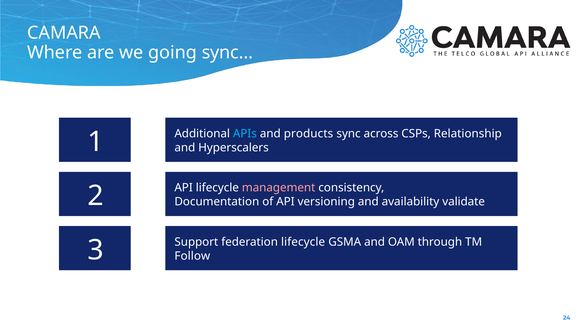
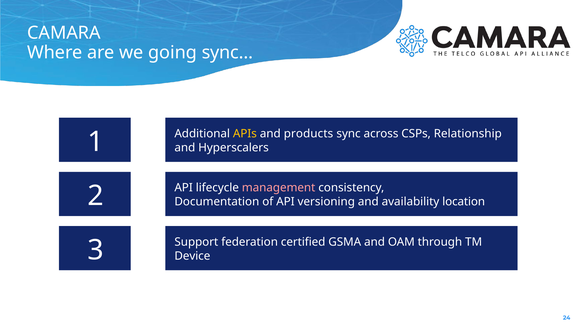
APIs colour: light blue -> yellow
validate: validate -> location
federation lifecycle: lifecycle -> certified
Follow: Follow -> Device
